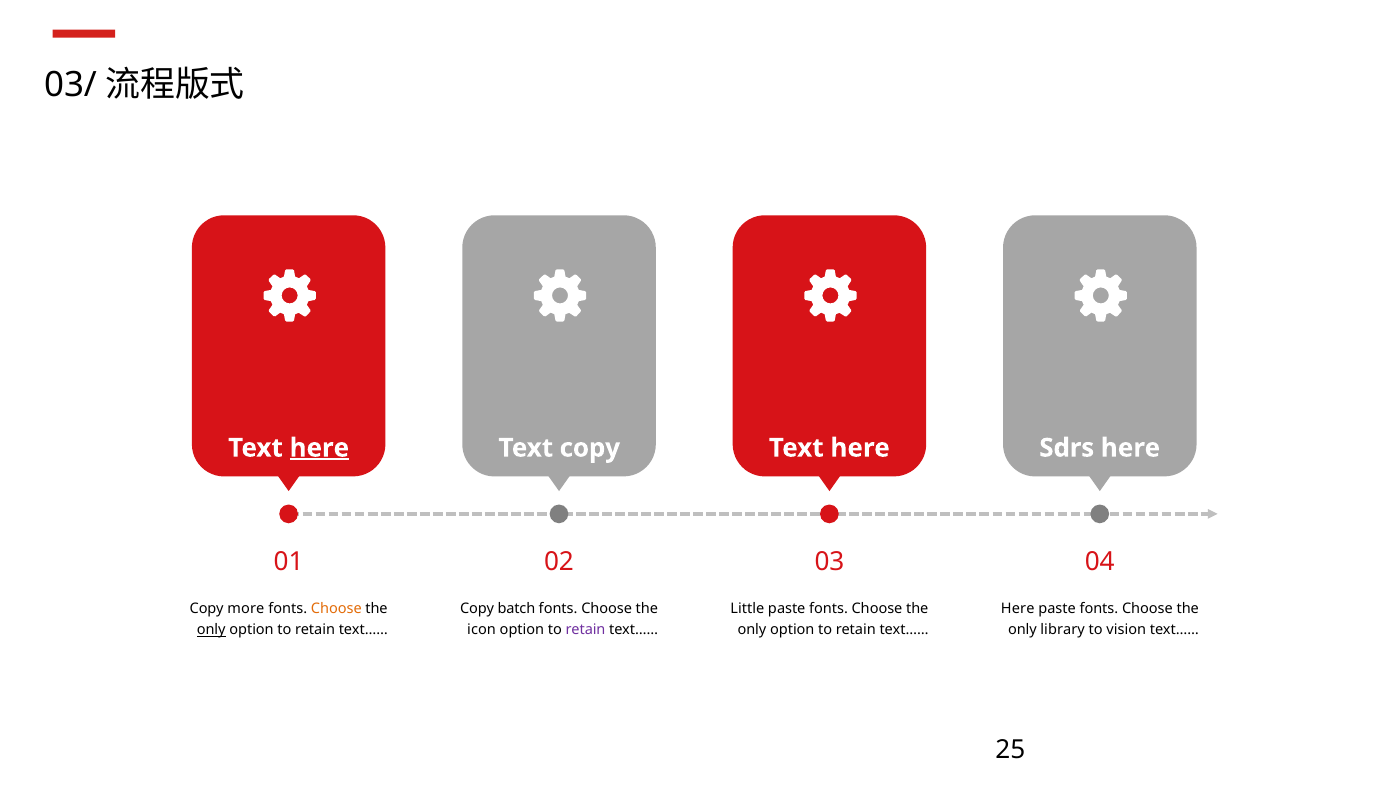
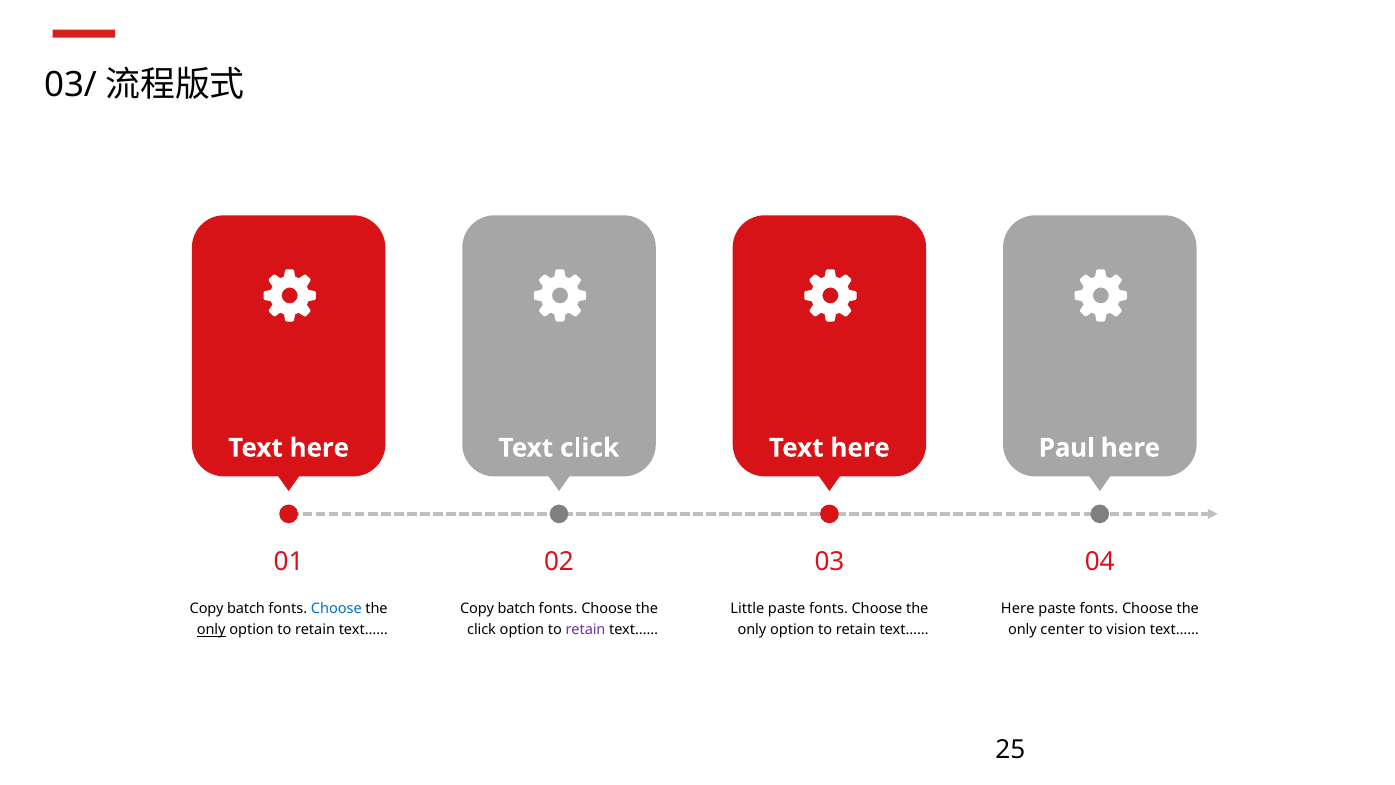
here at (319, 448) underline: present -> none
Text copy: copy -> click
Sdrs: Sdrs -> Paul
more at (246, 609): more -> batch
Choose at (336, 609) colour: orange -> blue
icon at (482, 630): icon -> click
library: library -> center
